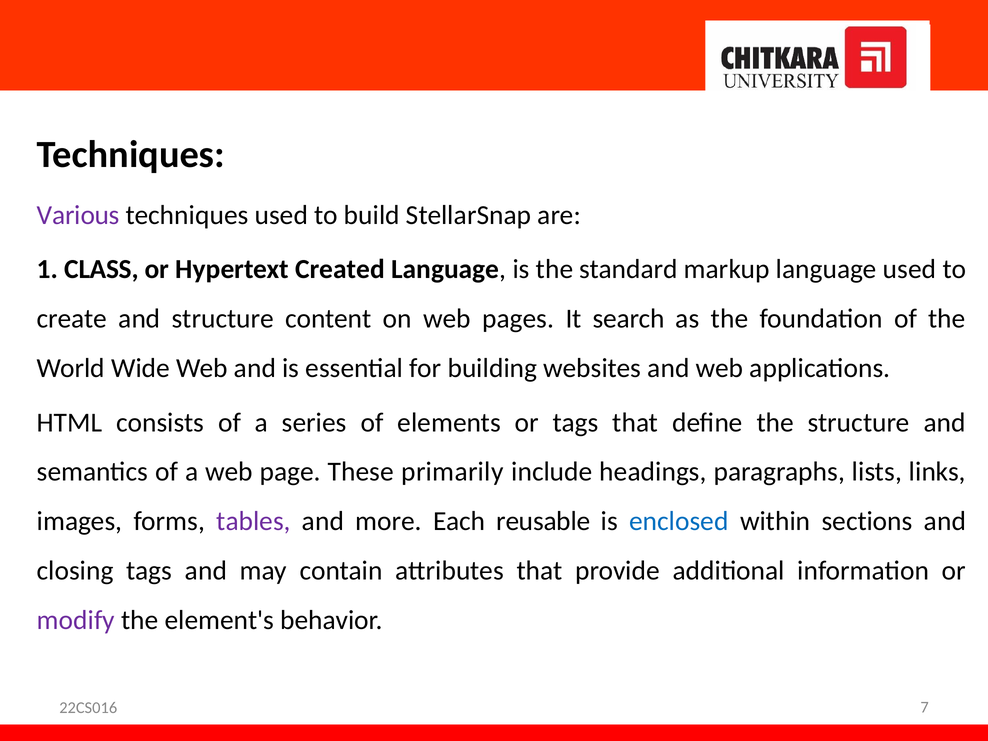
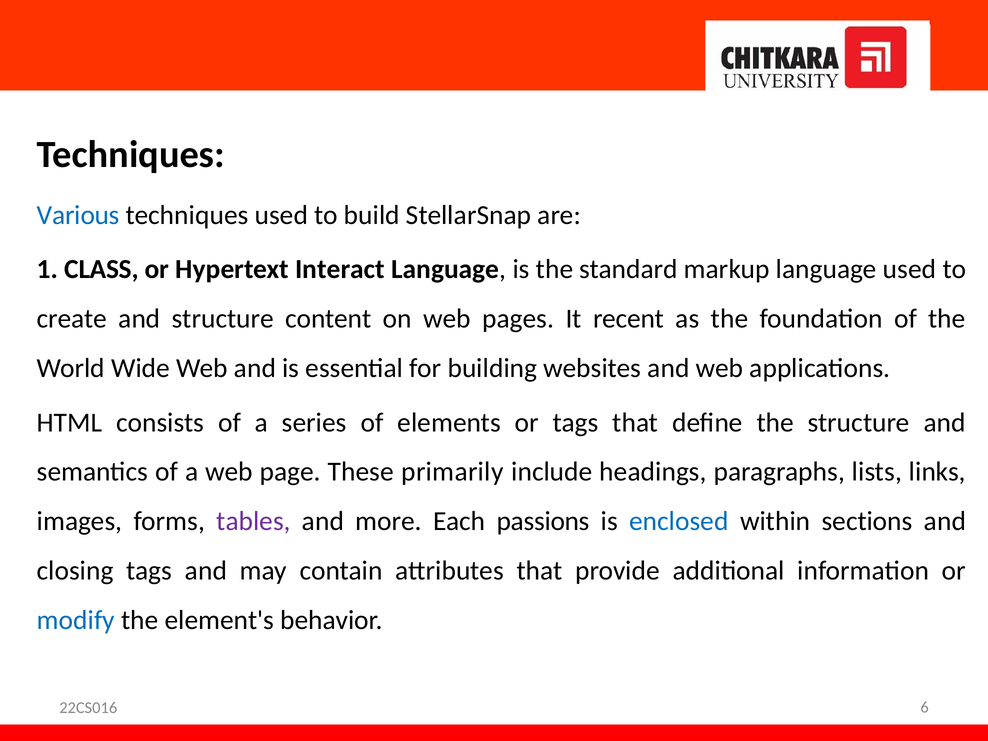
Various colour: purple -> blue
Created: Created -> Interact
search: search -> recent
reusable: reusable -> passions
modify colour: purple -> blue
7: 7 -> 6
